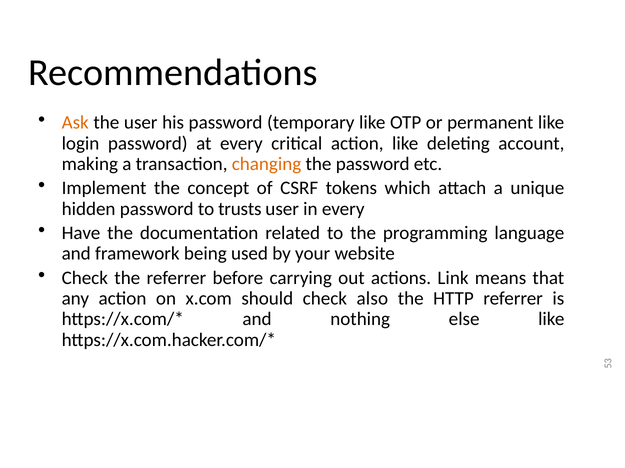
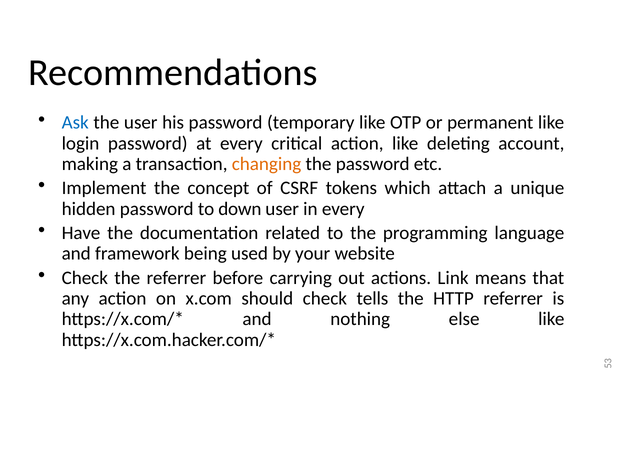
Ask colour: orange -> blue
trusts: trusts -> down
also: also -> tells
